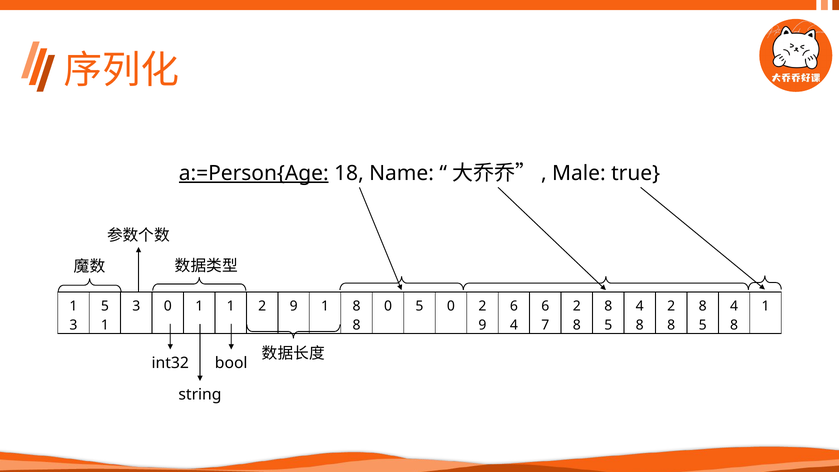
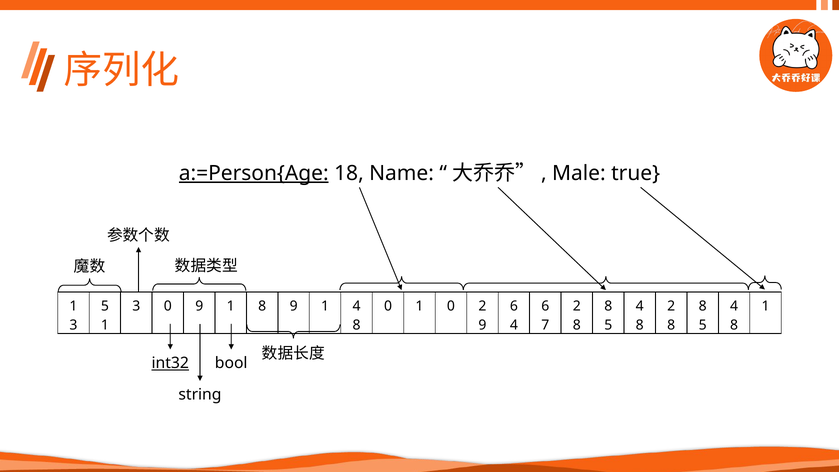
0 1: 1 -> 9
1 2: 2 -> 8
1 8: 8 -> 4
0 5: 5 -> 1
int32 underline: none -> present
